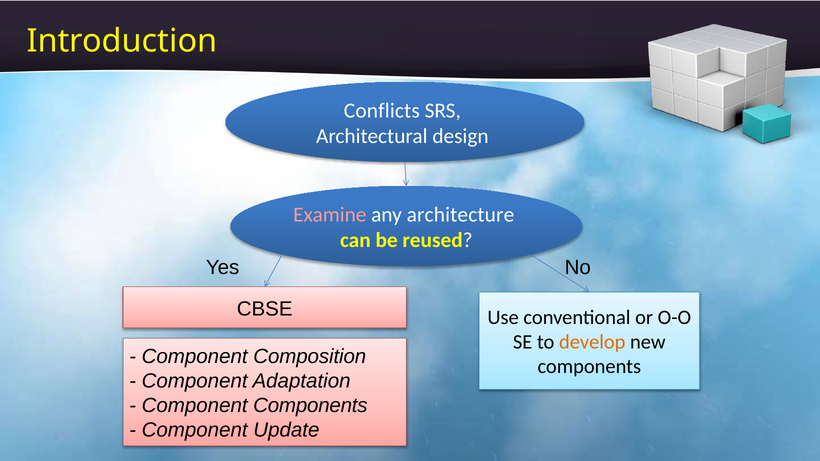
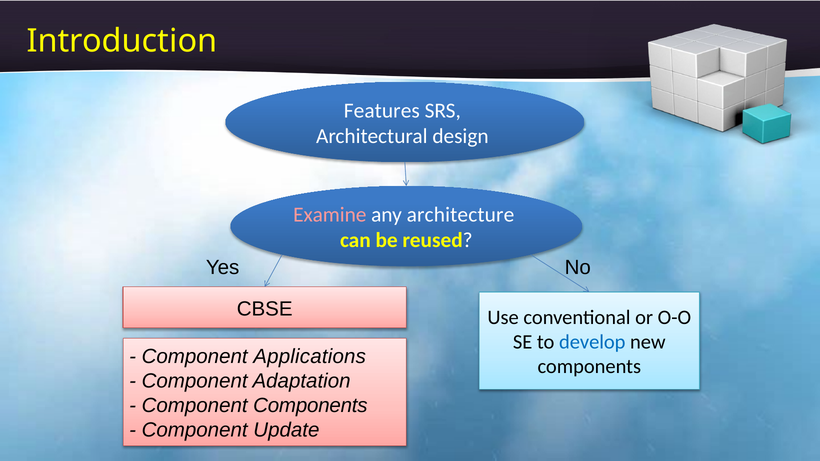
Conflicts: Conflicts -> Features
develop colour: orange -> blue
Composition: Composition -> Applications
